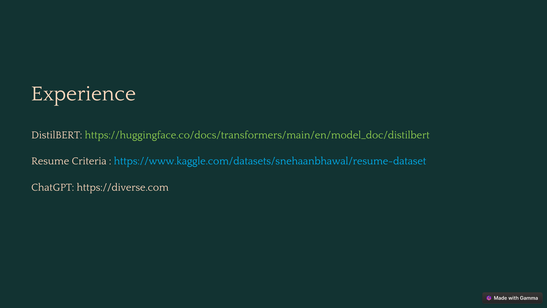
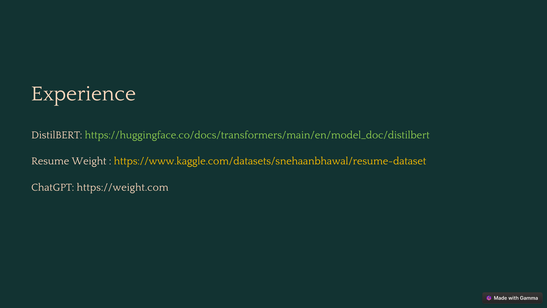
Criteria: Criteria -> Weight
https://www.kaggle.com/datasets/snehaanbhawal/resume-dataset colour: light blue -> yellow
https://diverse.com: https://diverse.com -> https://weight.com
